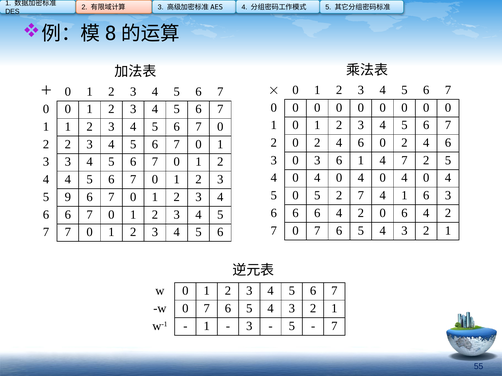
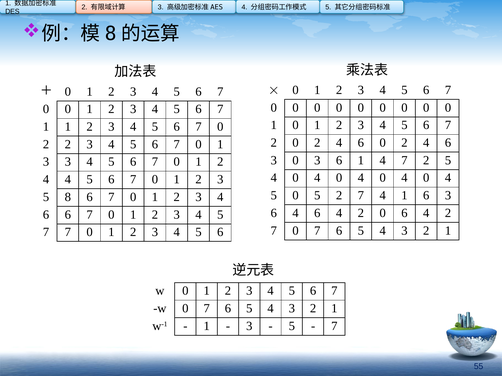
9: 9 -> 8
6 at (296, 213): 6 -> 4
